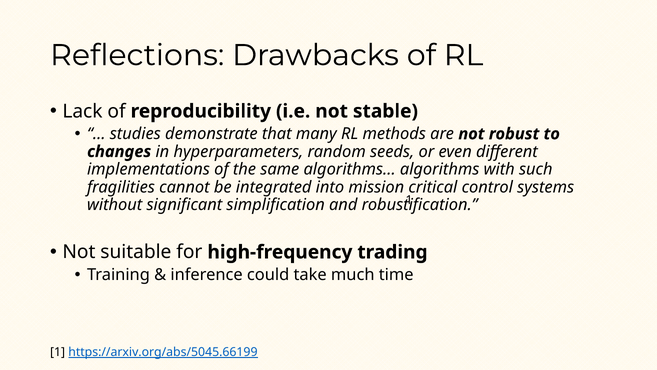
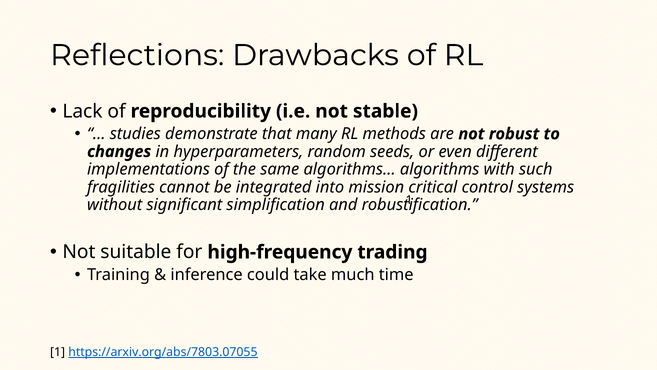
https://arxiv.org/abs/5045.66199: https://arxiv.org/abs/5045.66199 -> https://arxiv.org/abs/7803.07055
